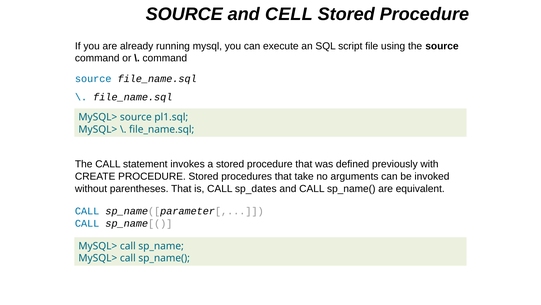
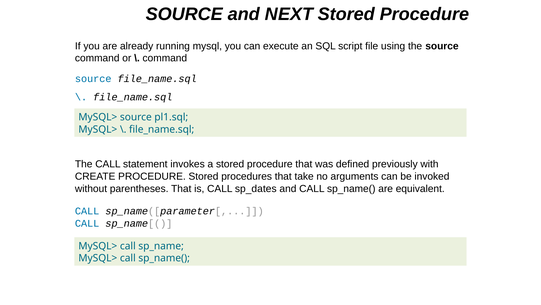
CELL: CELL -> NEXT
